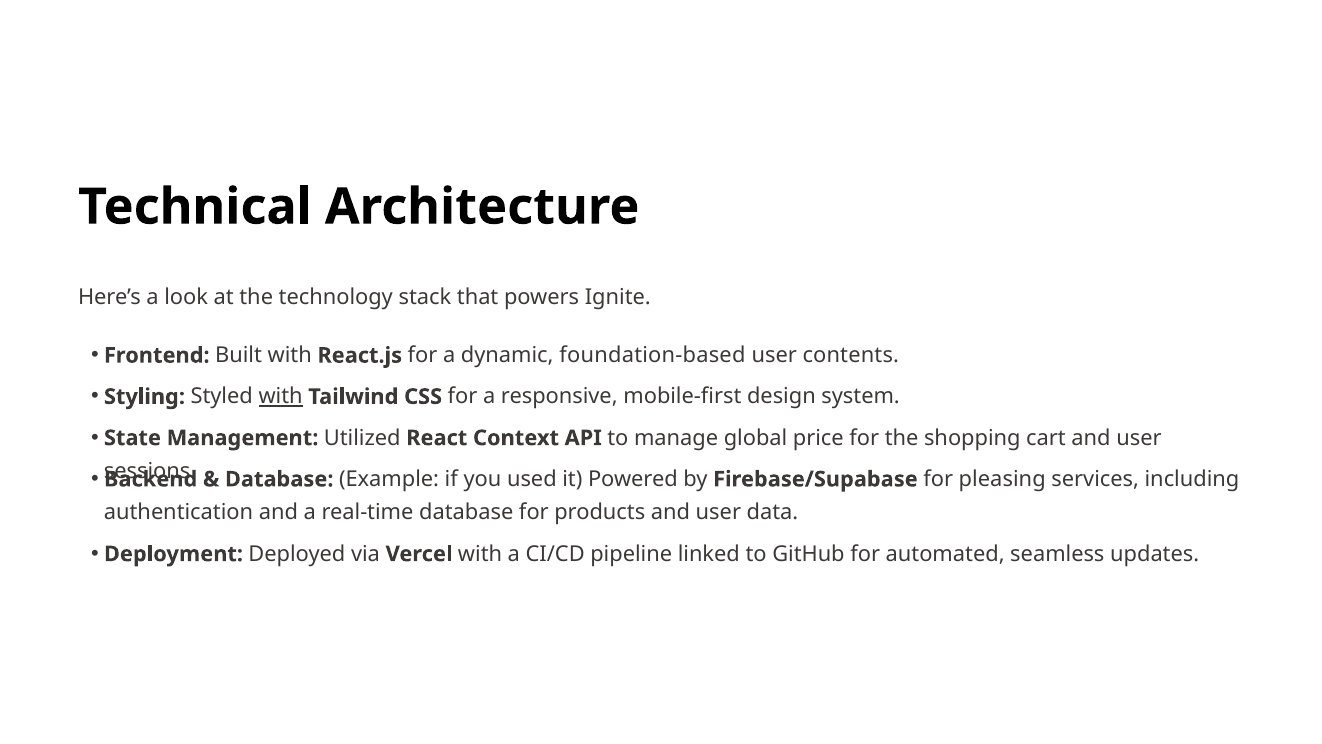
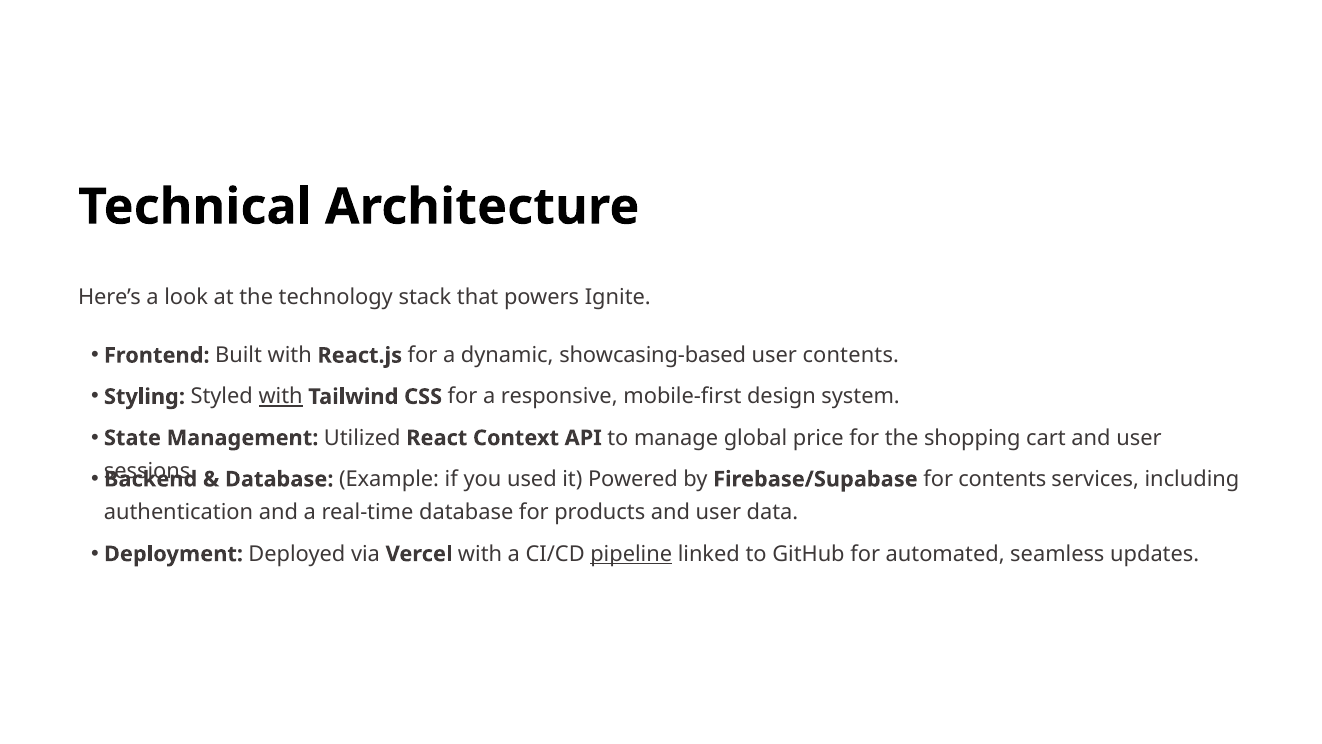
foundation-based: foundation-based -> showcasing-based
for pleasing: pleasing -> contents
pipeline underline: none -> present
